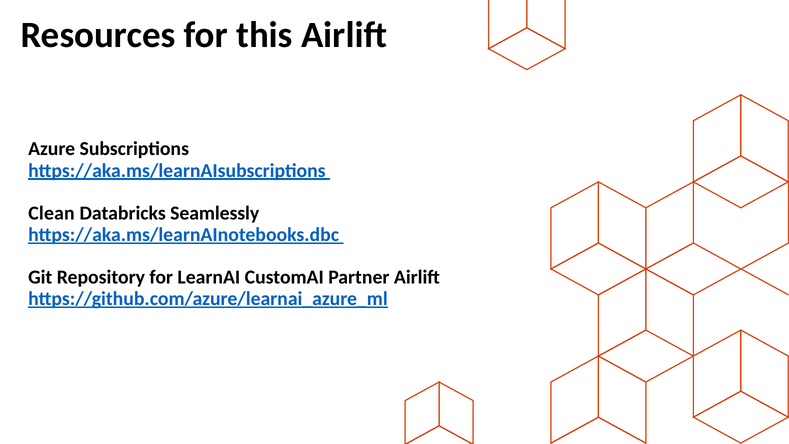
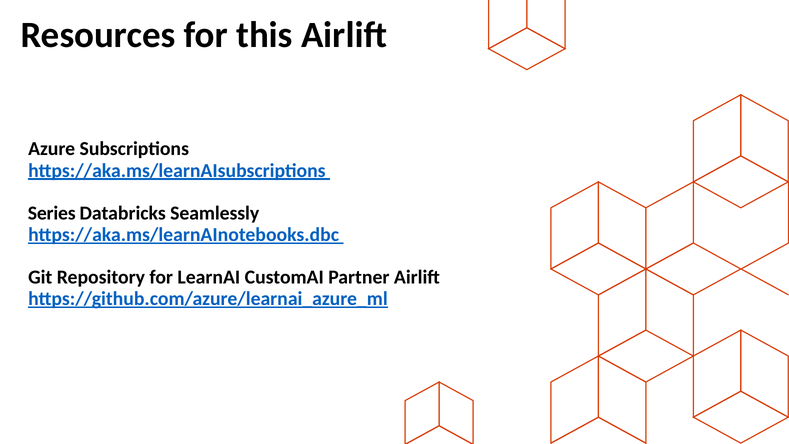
Clean: Clean -> Series
